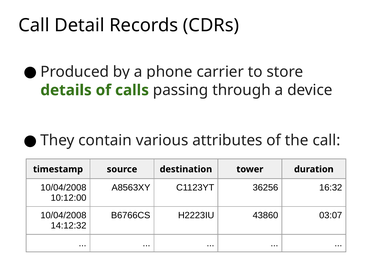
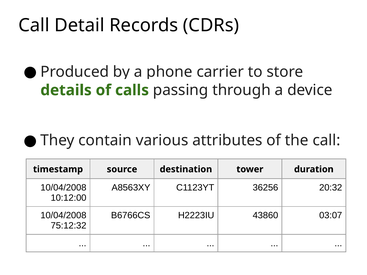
16:32: 16:32 -> 20:32
14:12:32: 14:12:32 -> 75:12:32
